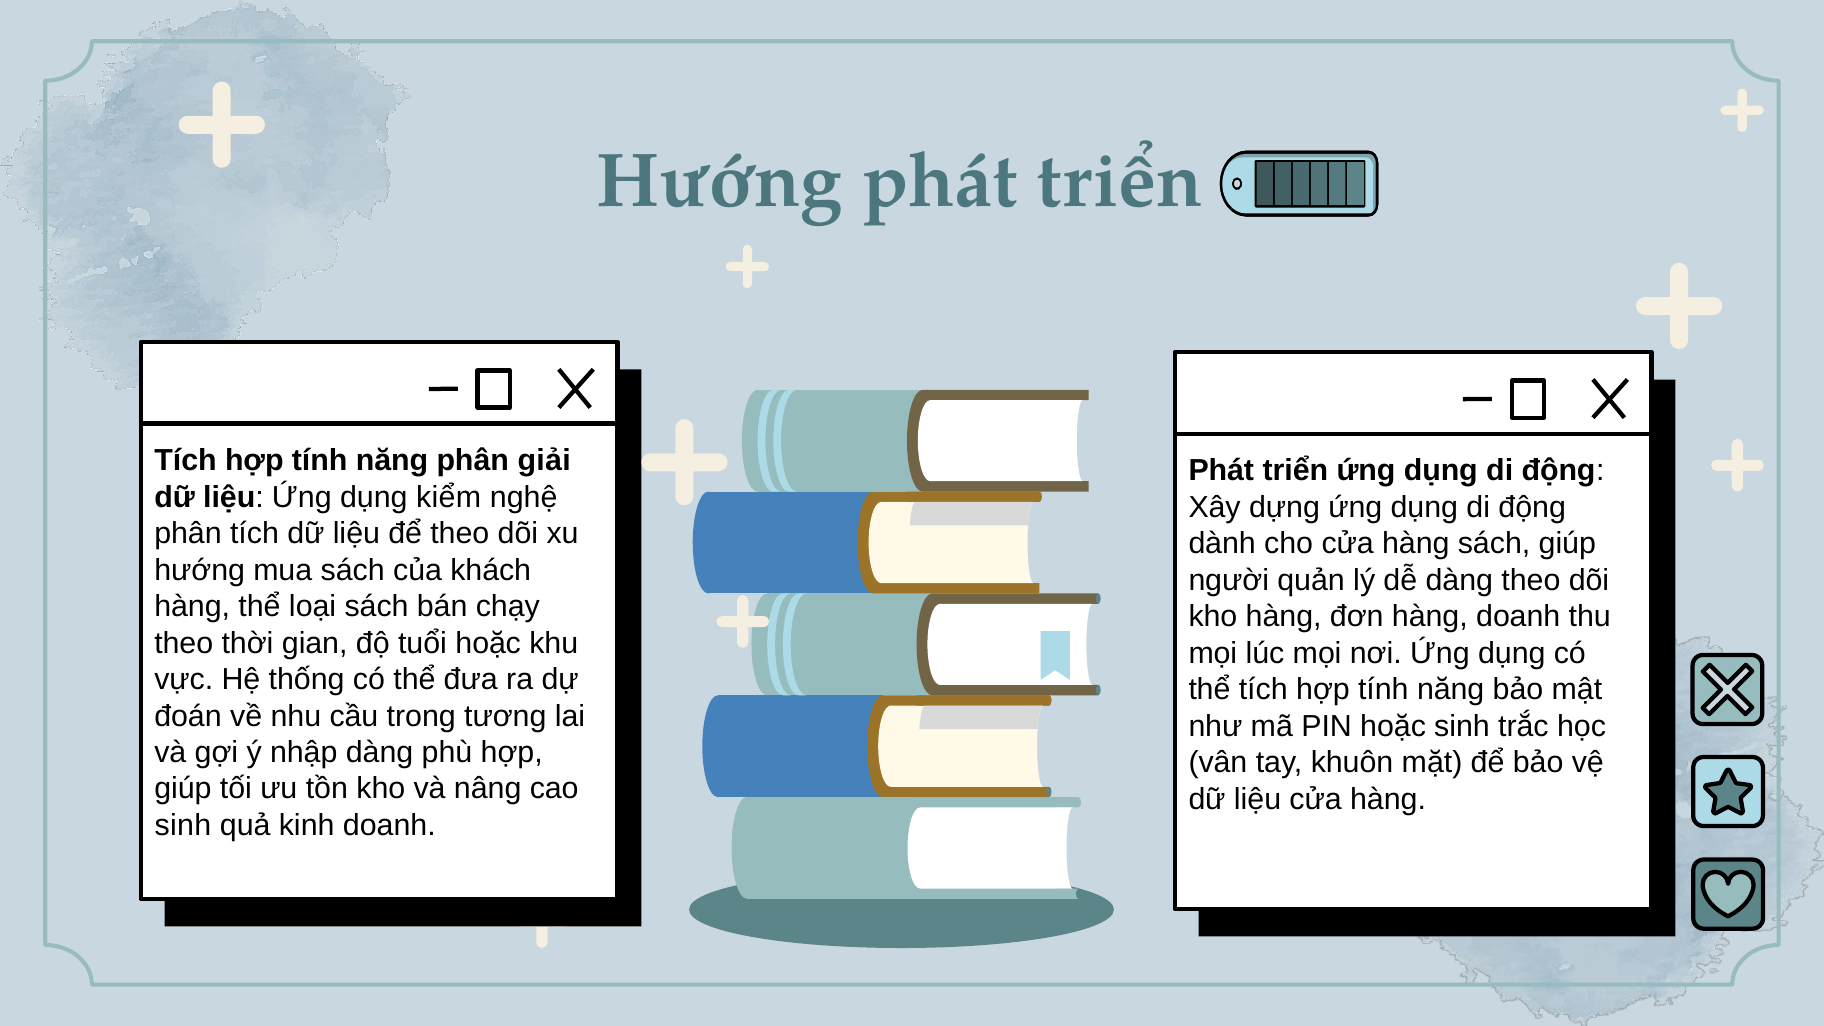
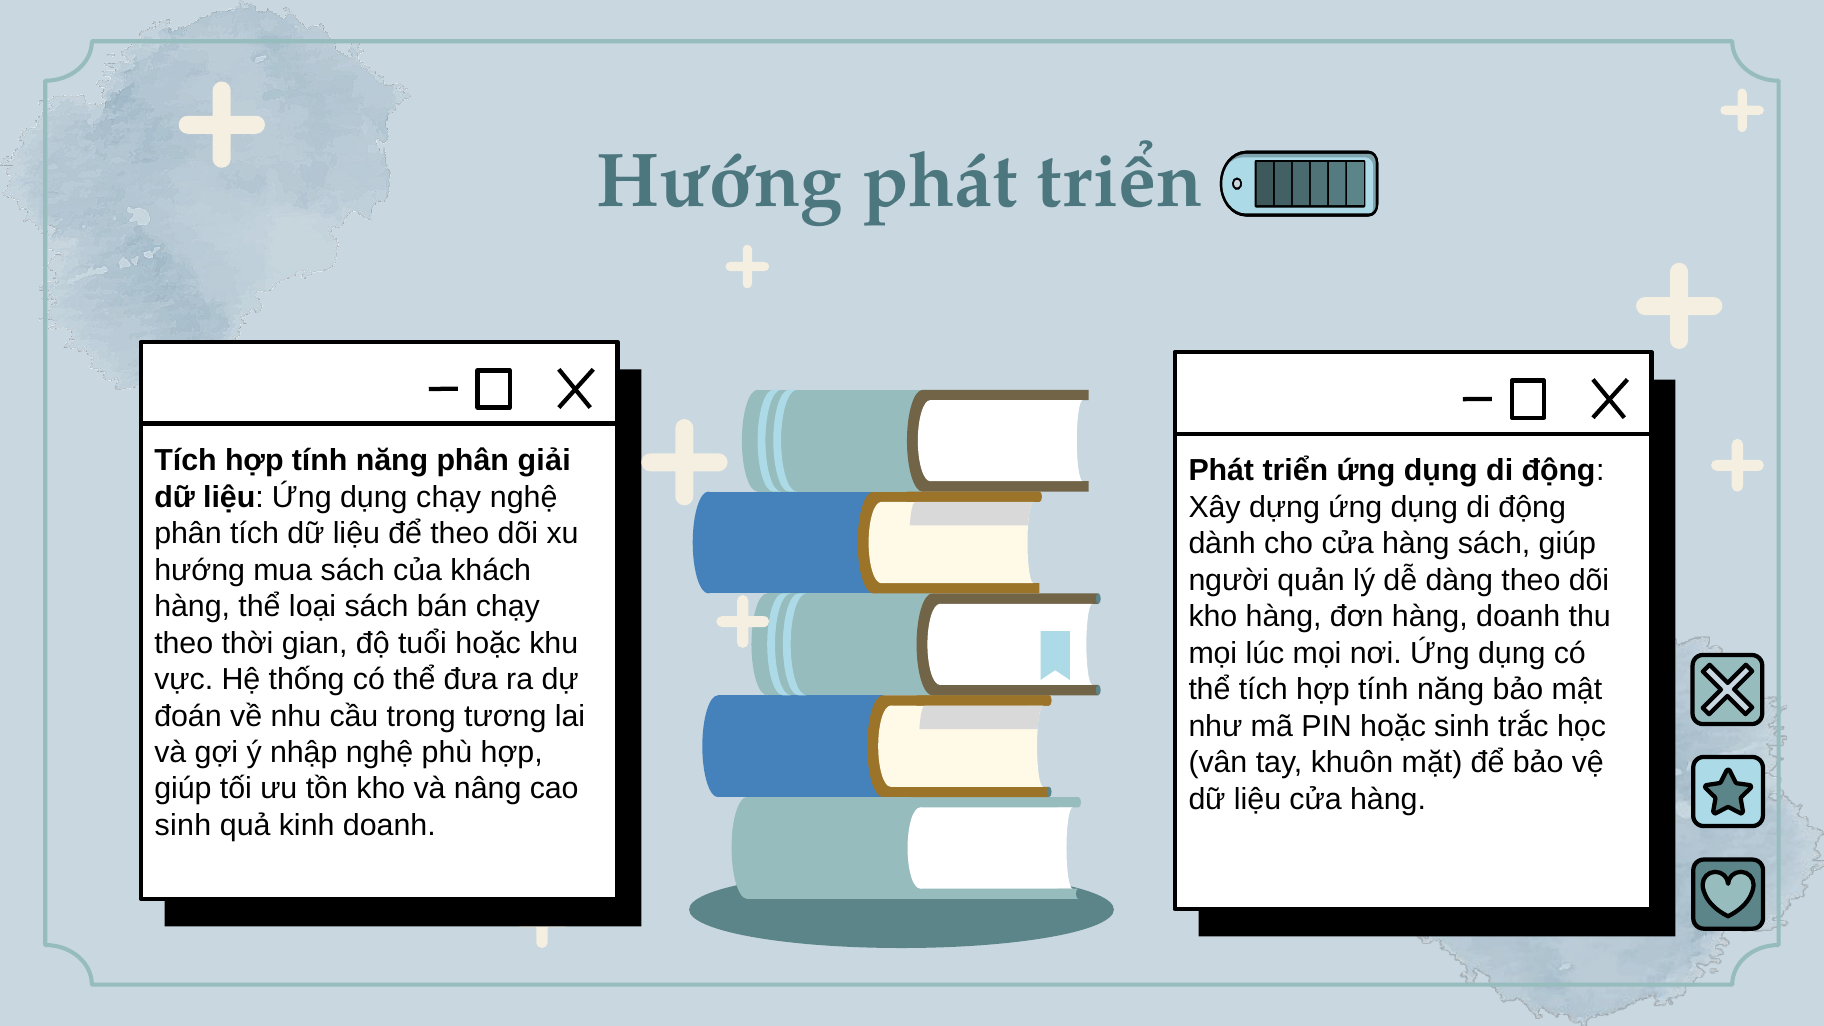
dụng kiểm: kiểm -> chạy
nhập dàng: dàng -> nghệ
